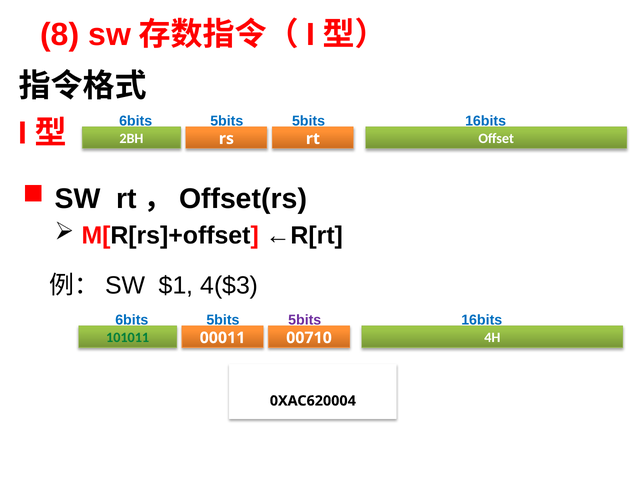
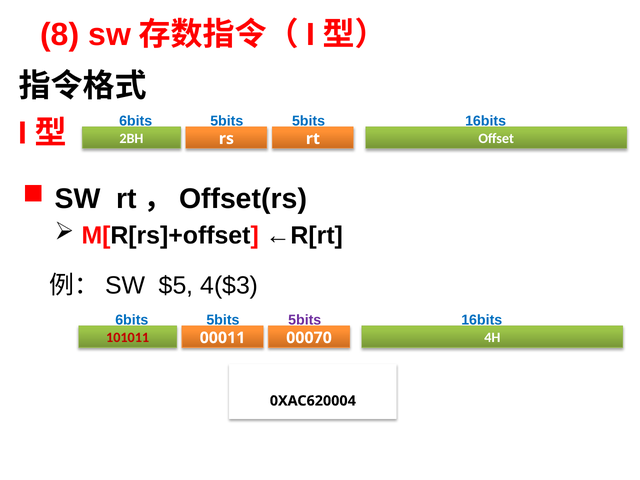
$1: $1 -> $5
101011 colour: green -> red
00710: 00710 -> 00070
